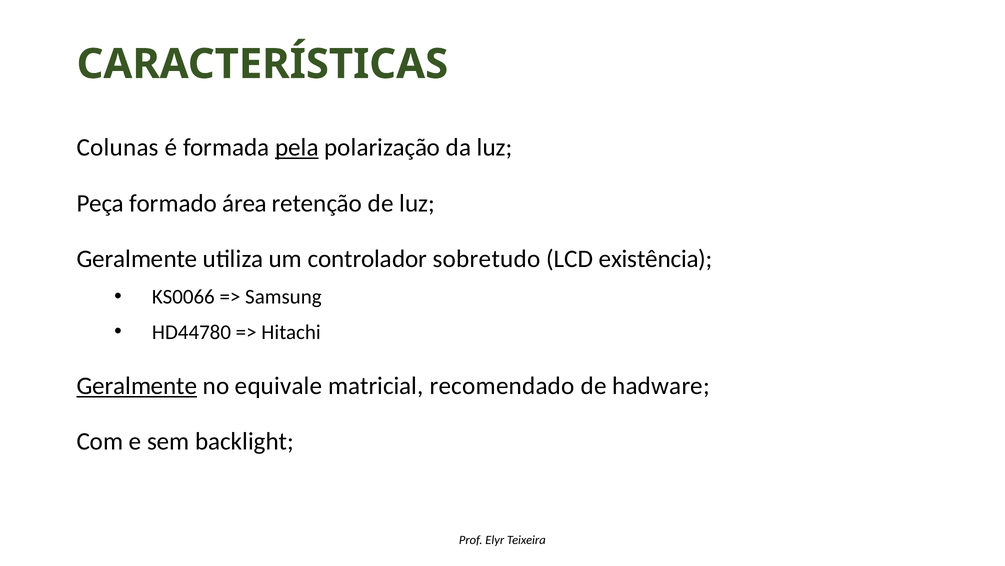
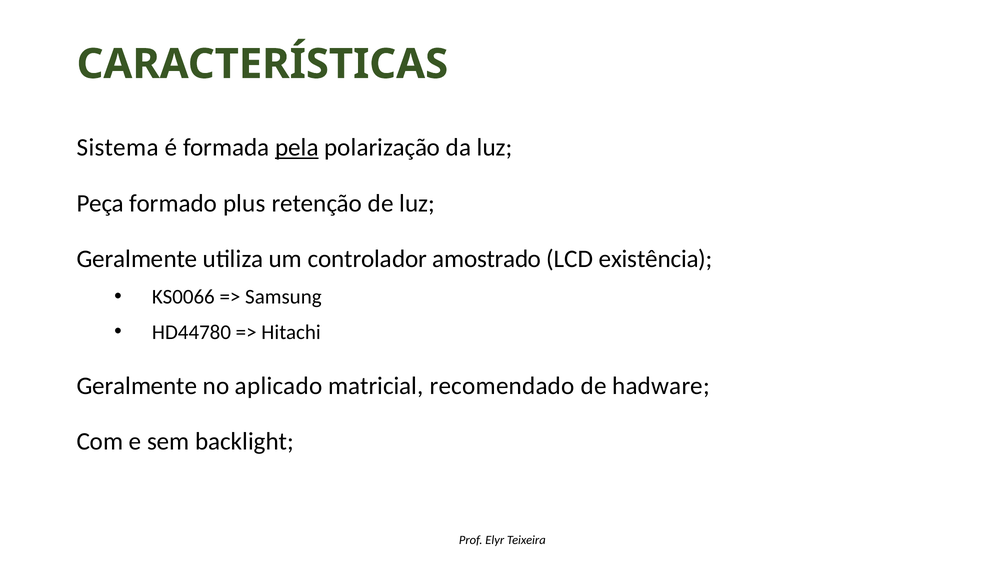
Colunas: Colunas -> Sistema
área: área -> plus
sobretudo: sobretudo -> amostrado
Geralmente at (137, 385) underline: present -> none
equivale: equivale -> aplicado
